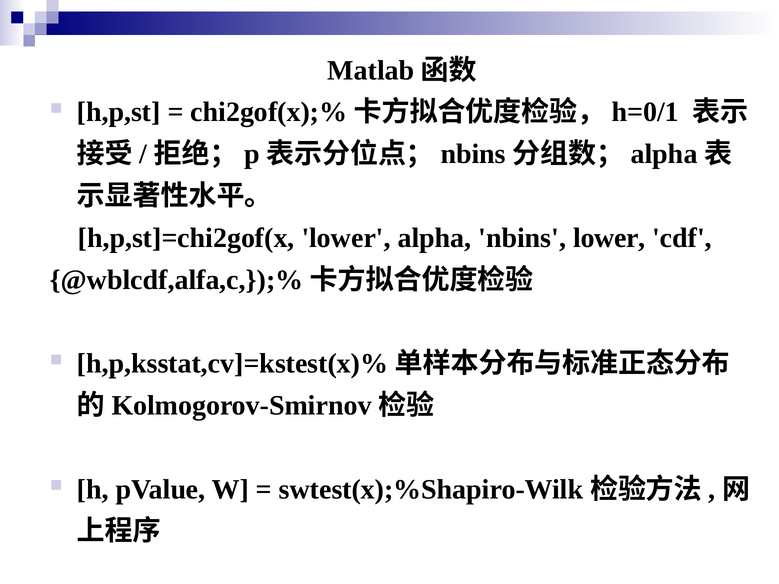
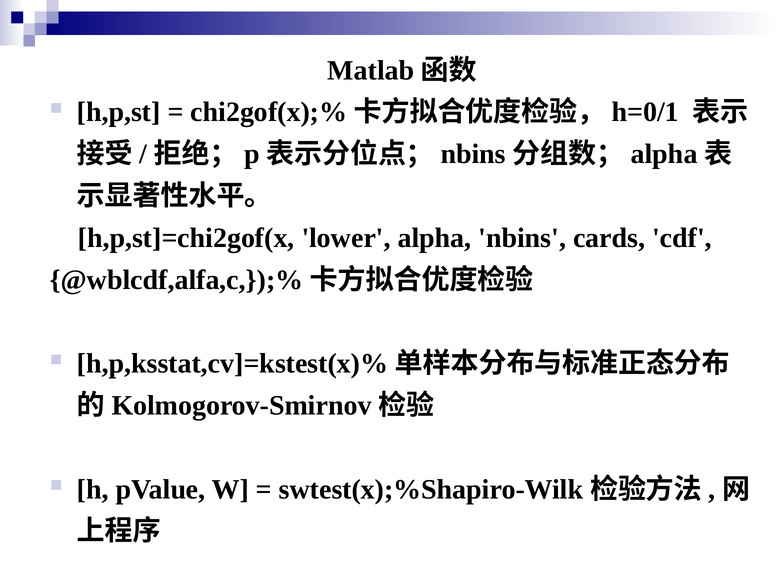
nbins lower: lower -> cards
